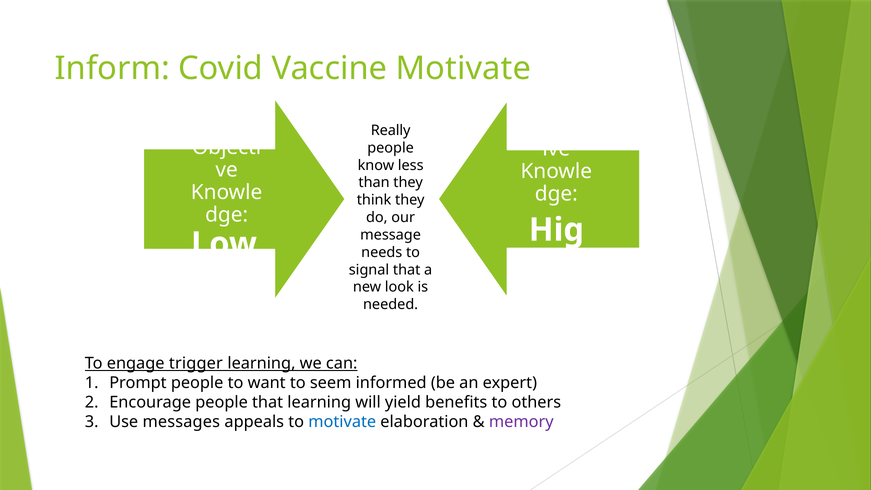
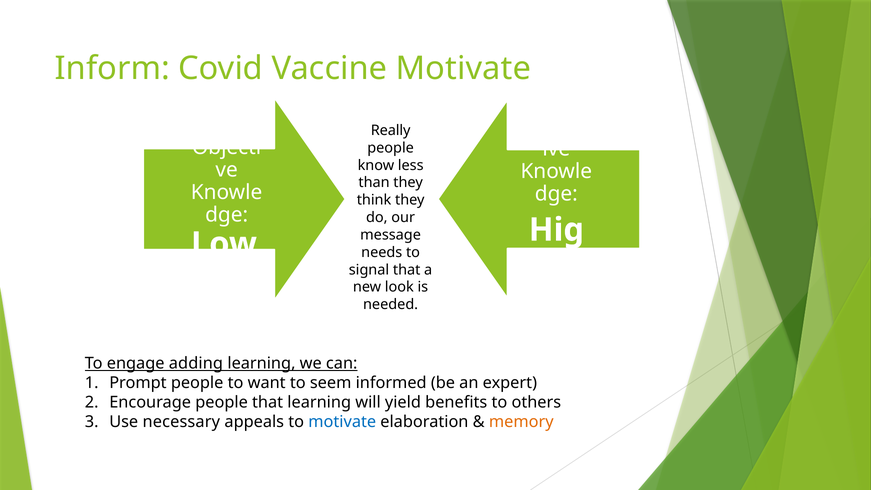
trigger: trigger -> adding
messages: messages -> necessary
memory colour: purple -> orange
